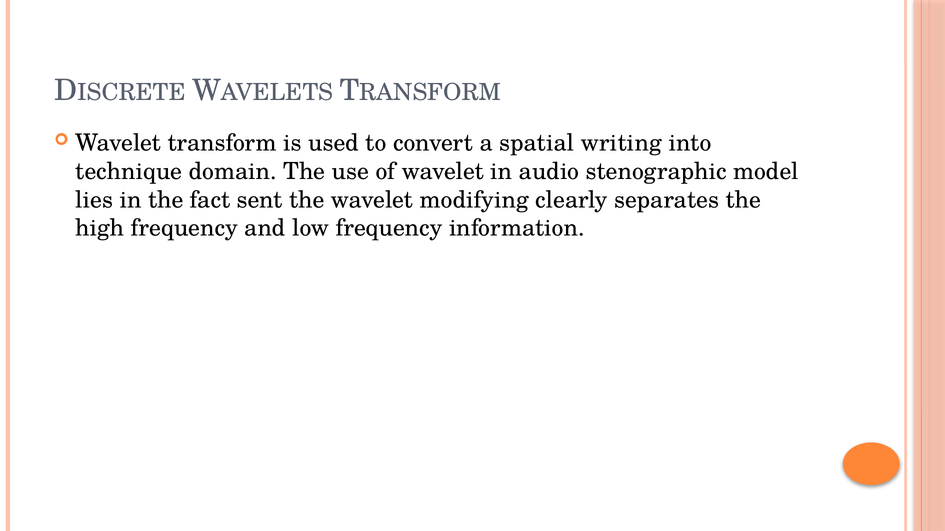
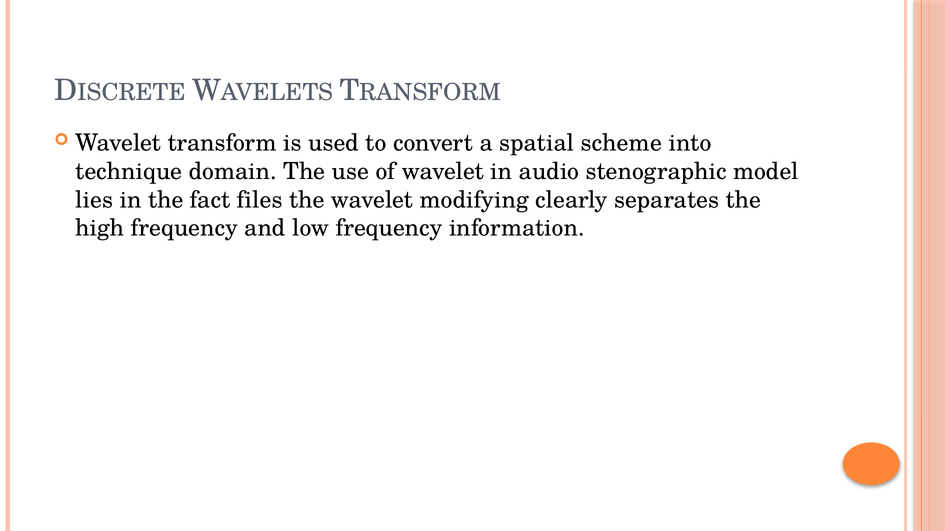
writing: writing -> scheme
sent: sent -> files
